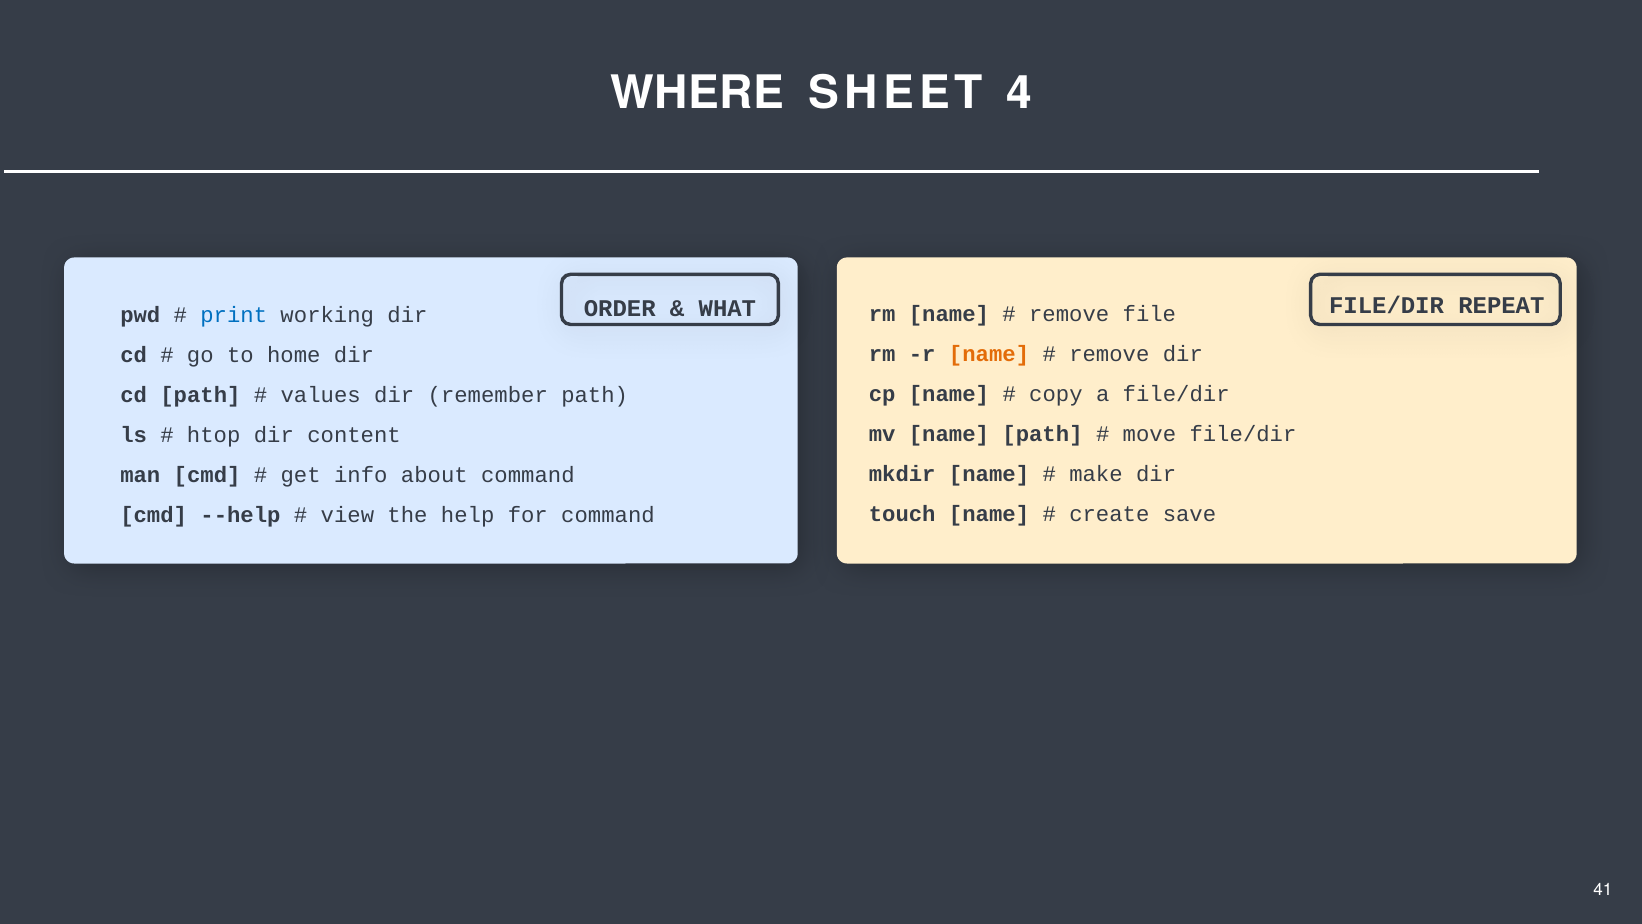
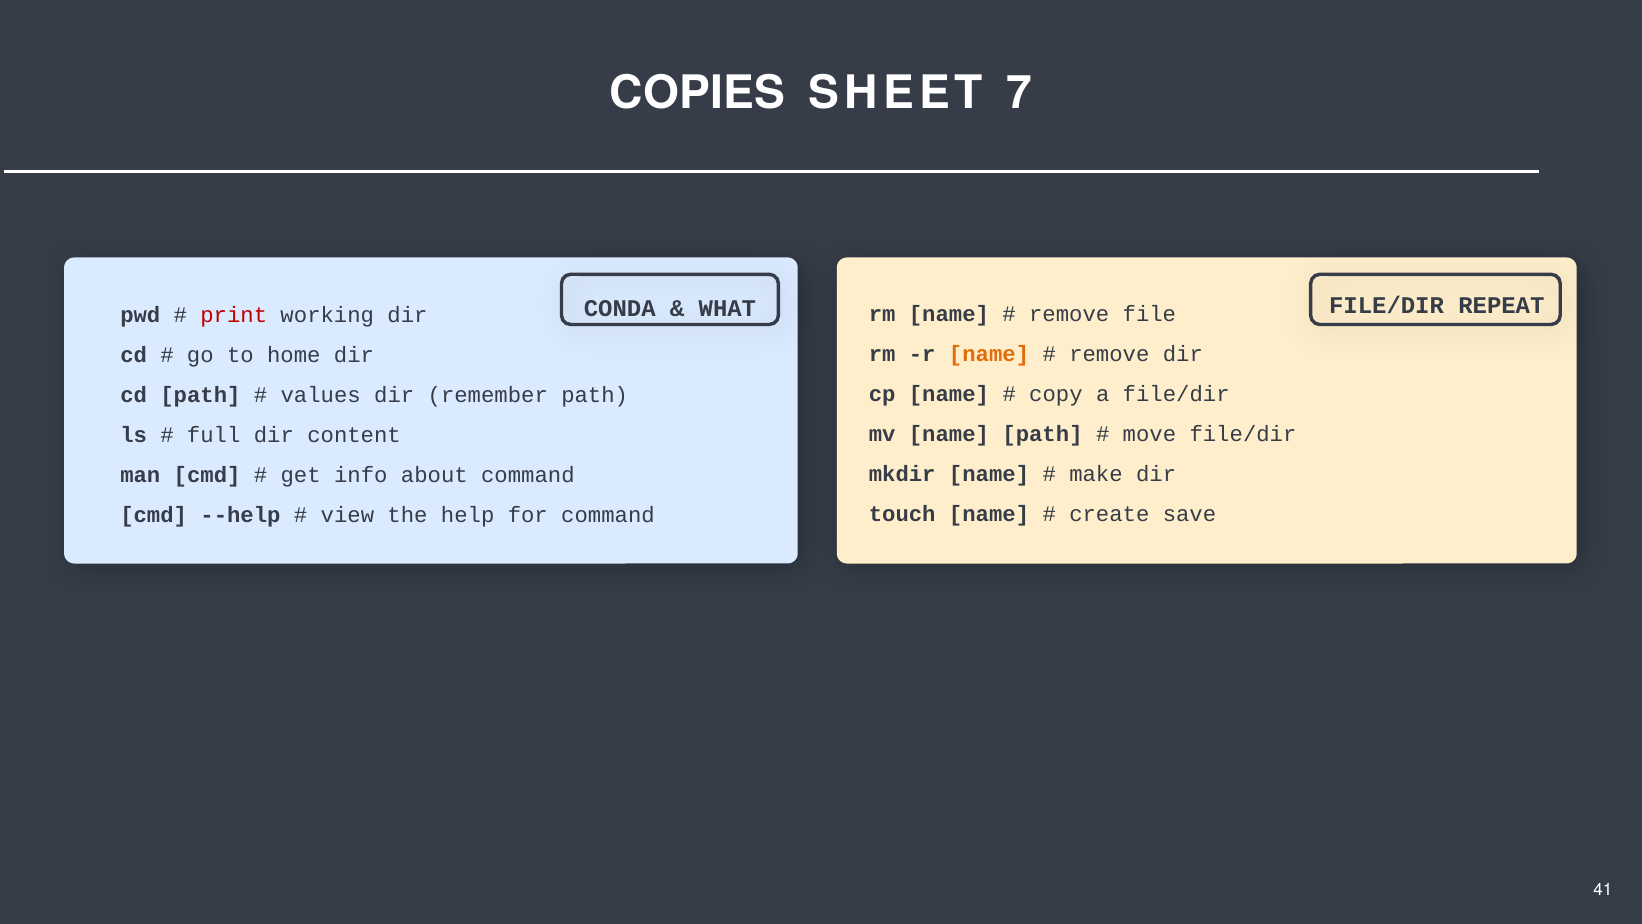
WHERE: WHERE -> COPIES
4: 4 -> 7
ORDER: ORDER -> CONDA
print colour: blue -> red
htop: htop -> full
